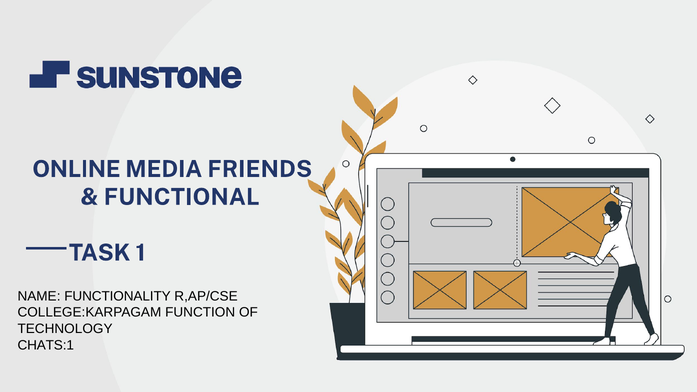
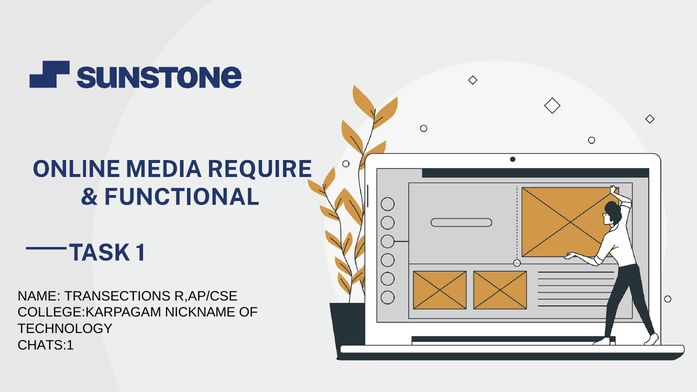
FRIENDS: FRIENDS -> REQUIRE
FUNCTIONALITY: FUNCTIONALITY -> TRANSECTIONS
FUNCTION: FUNCTION -> NICKNAME
